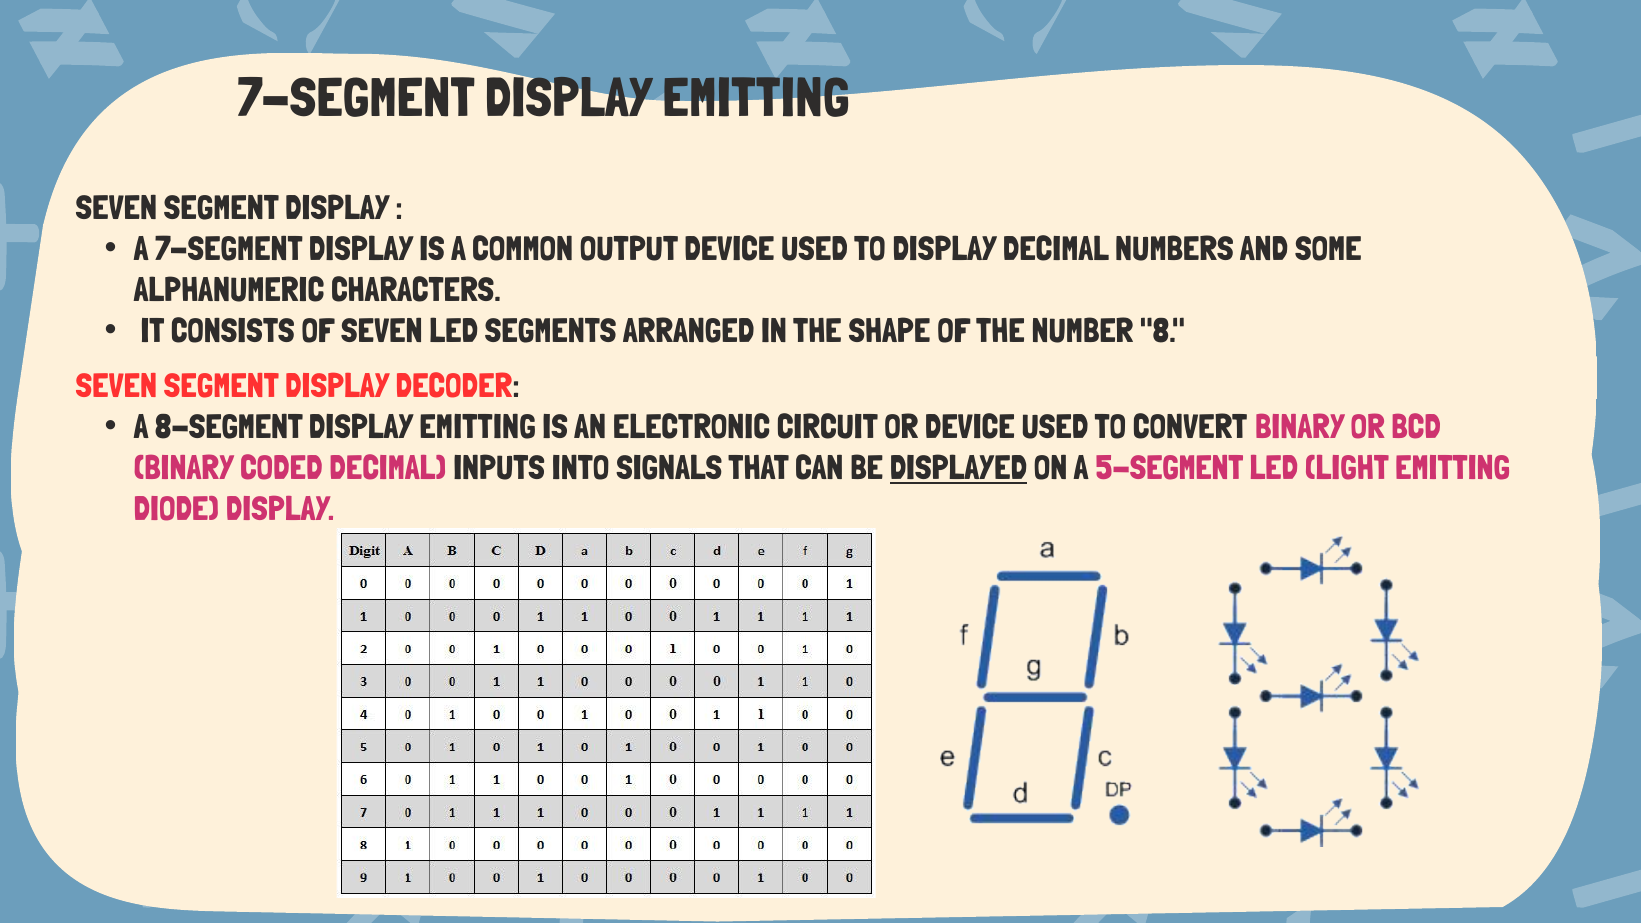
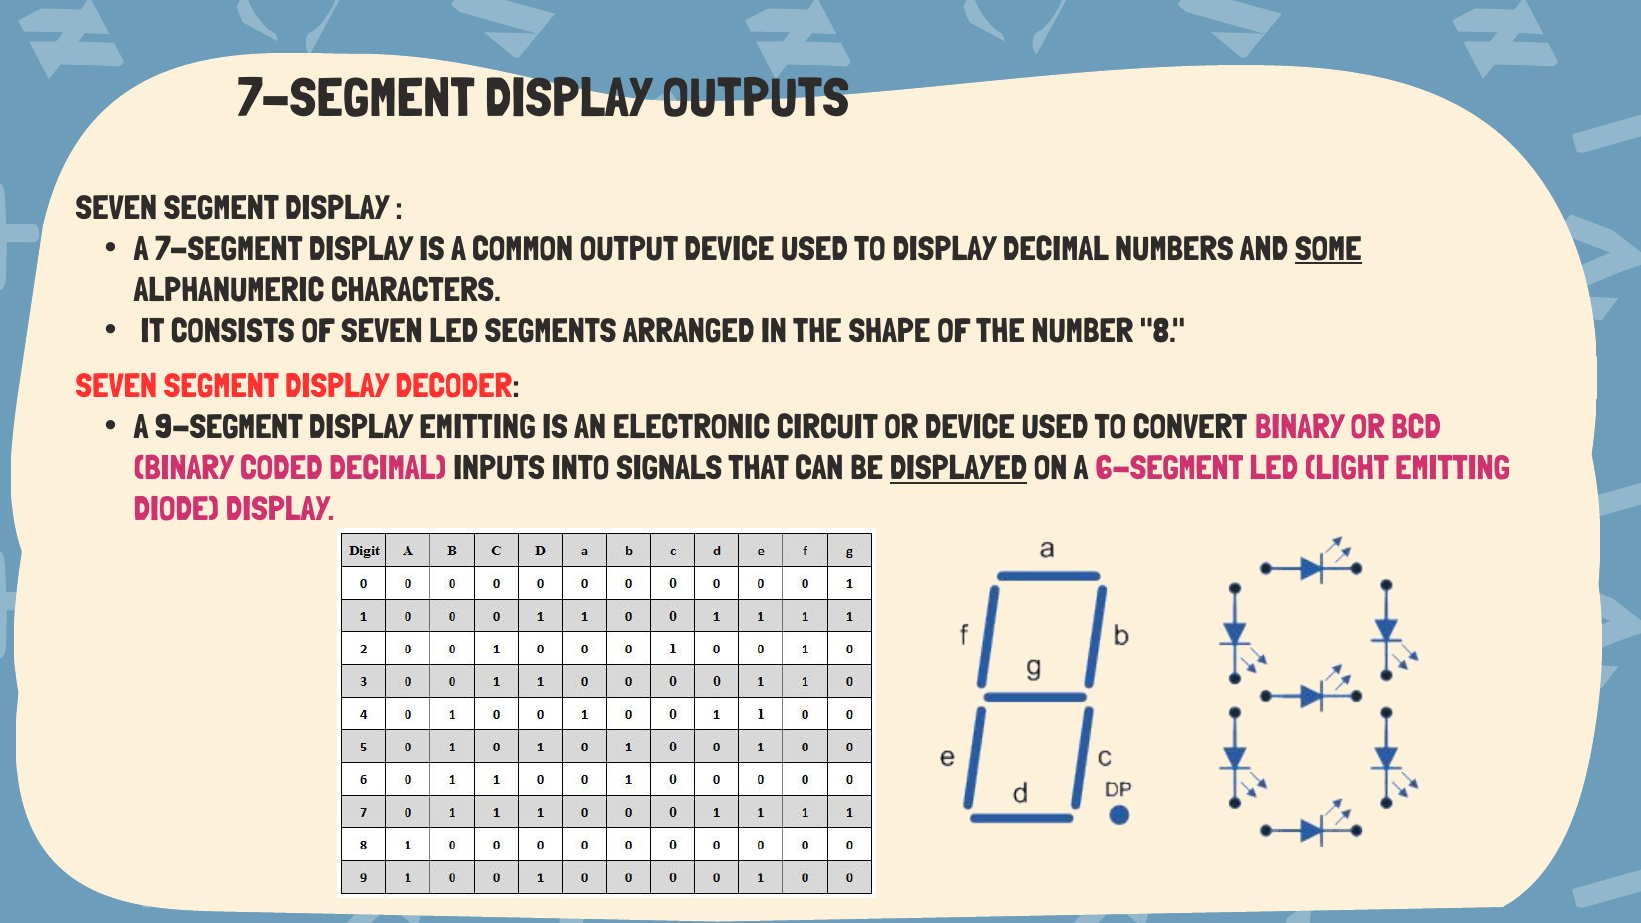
7-SEGMENT DISPLAY EMITTING: EMITTING -> OUTPUTS
SOME underline: none -> present
8-SEGMENT: 8-SEGMENT -> 9-SEGMENT
5-SEGMENT: 5-SEGMENT -> 6-SEGMENT
